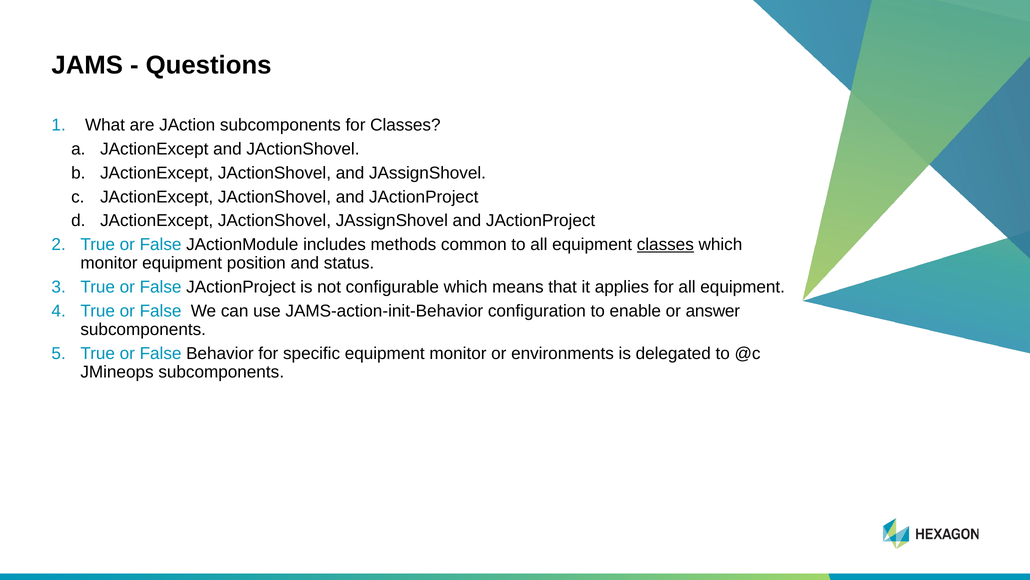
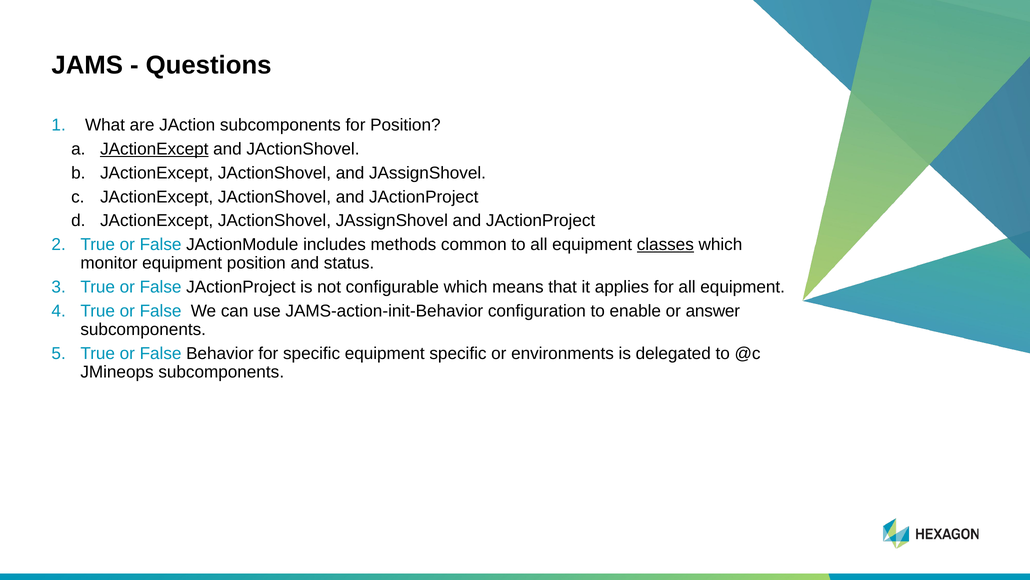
for Classes: Classes -> Position
JActionExcept at (154, 149) underline: none -> present
equipment monitor: monitor -> specific
